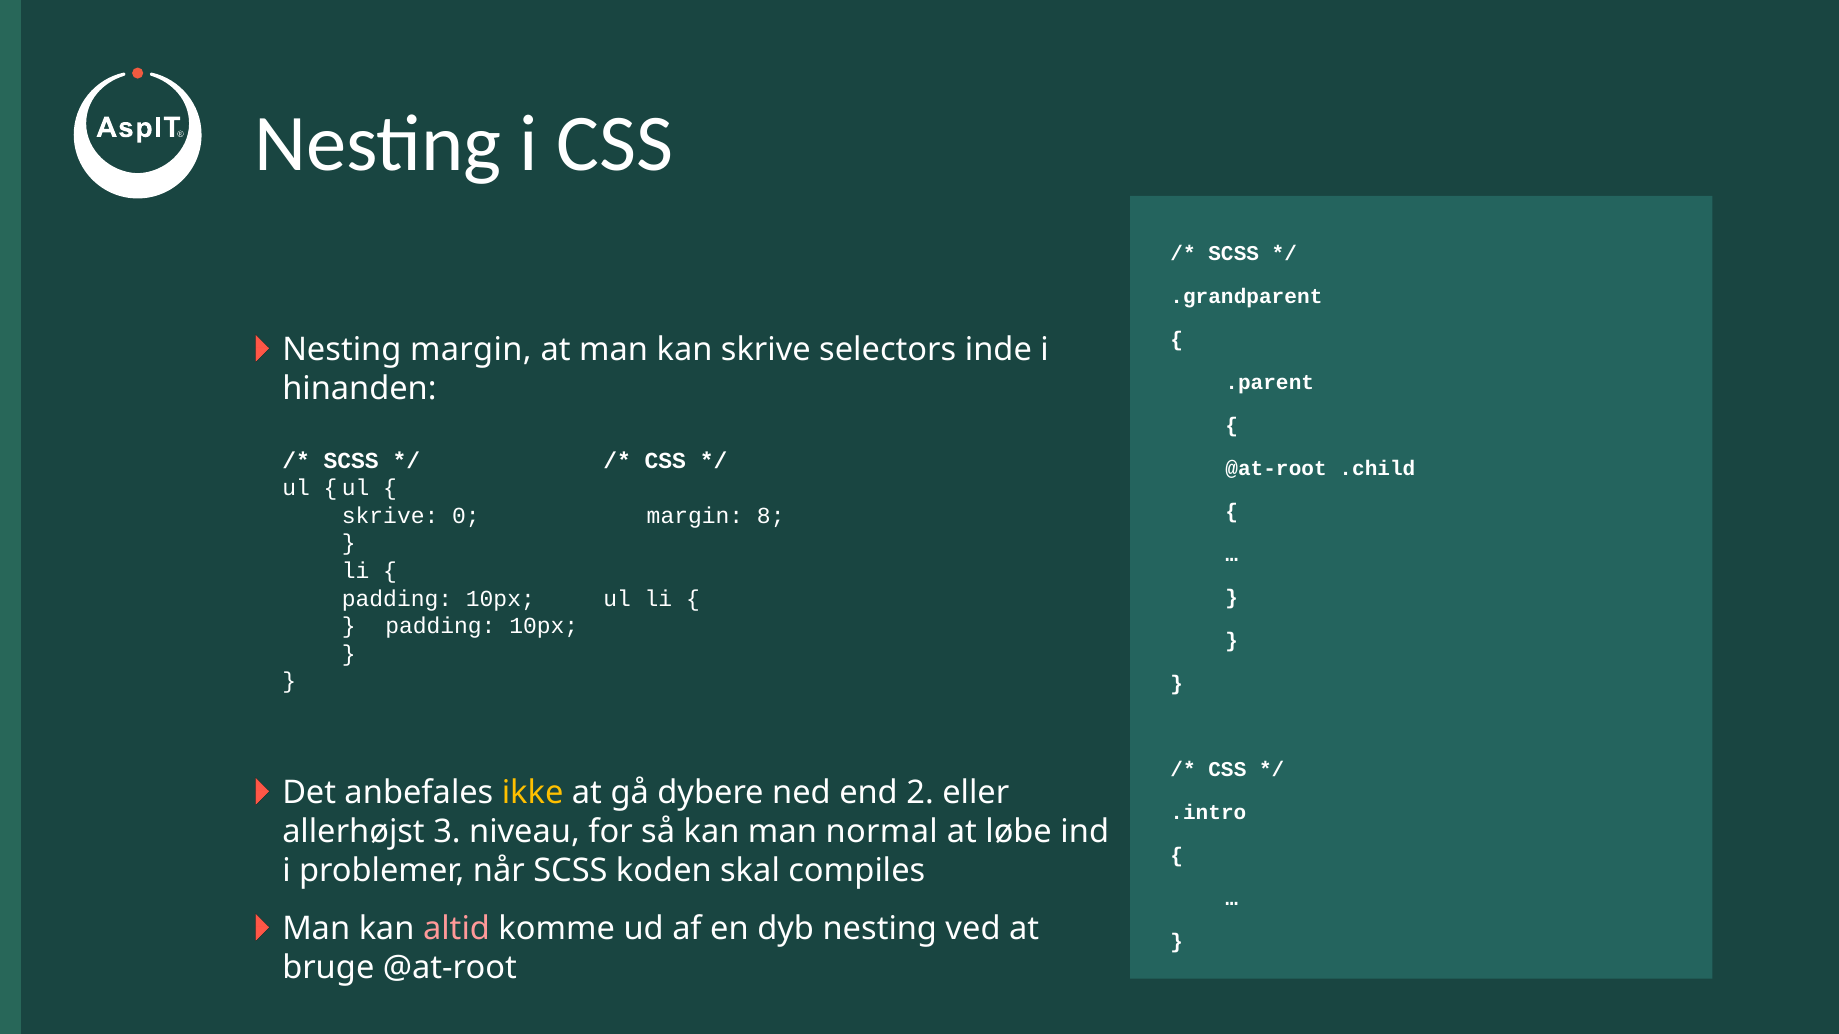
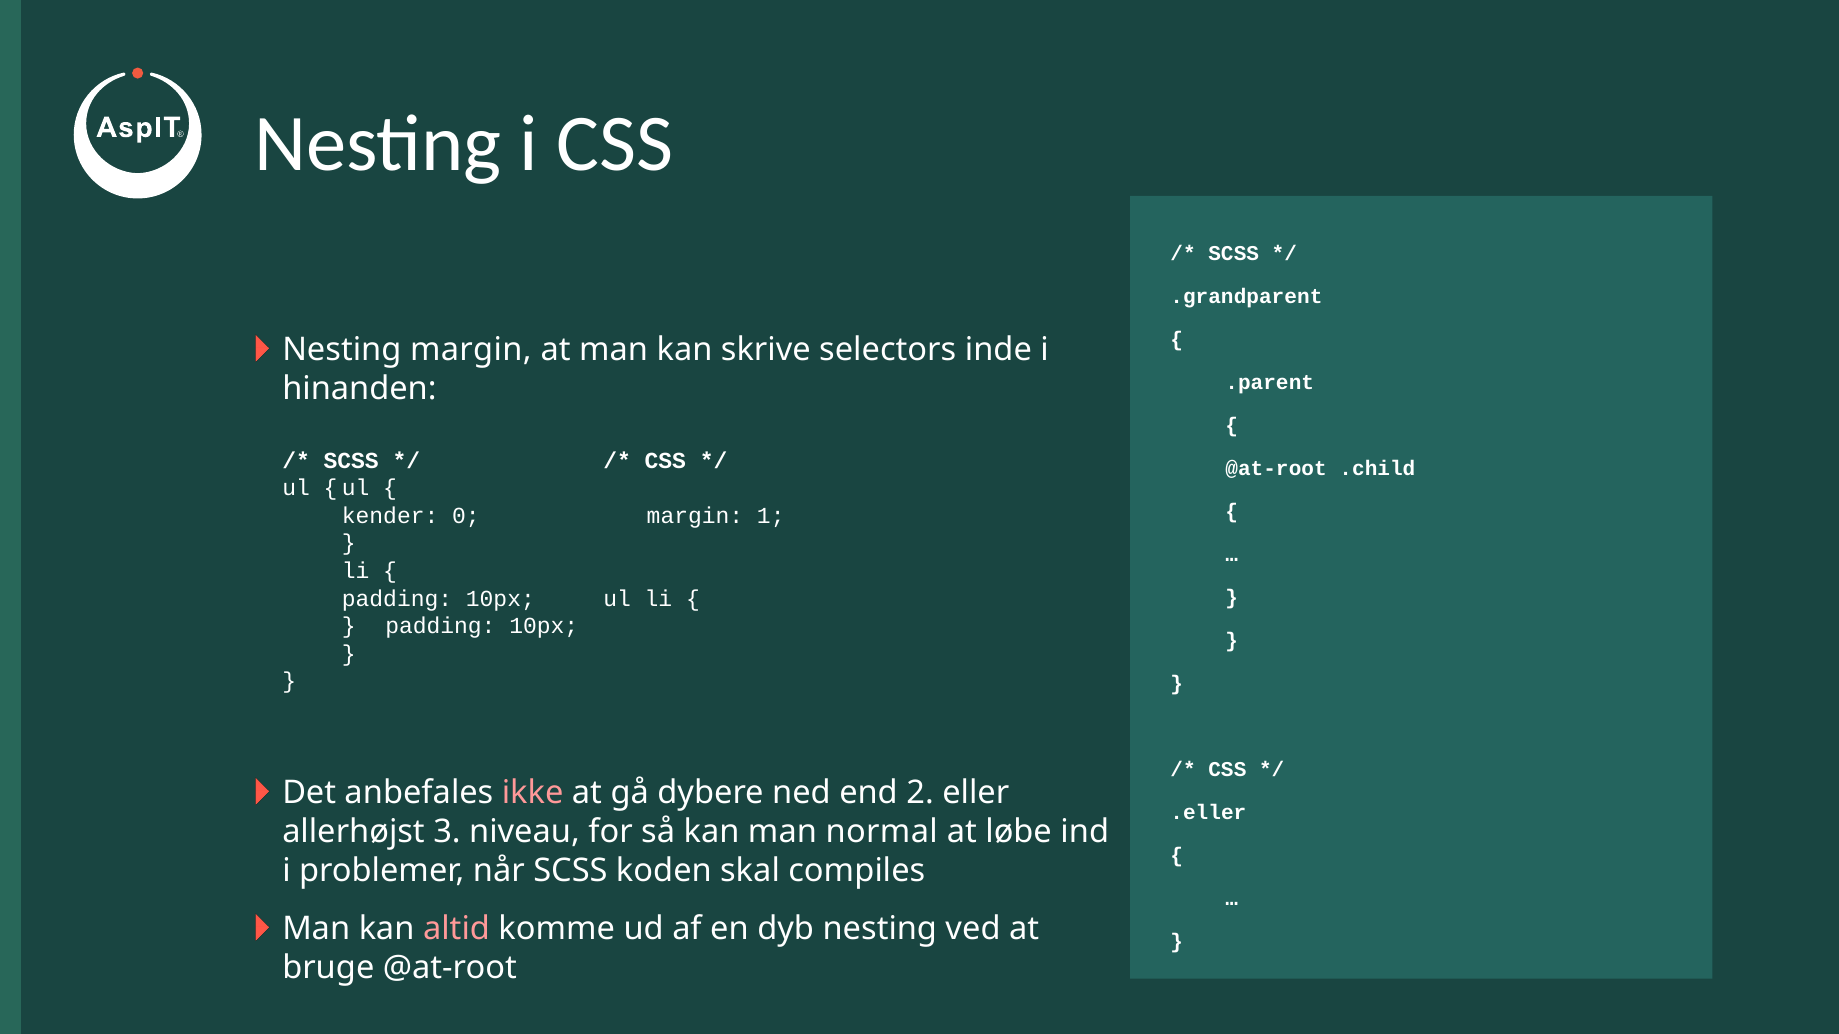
skrive at (390, 516): skrive -> kender
8: 8 -> 1
ikke colour: yellow -> pink
.intro: .intro -> .eller
